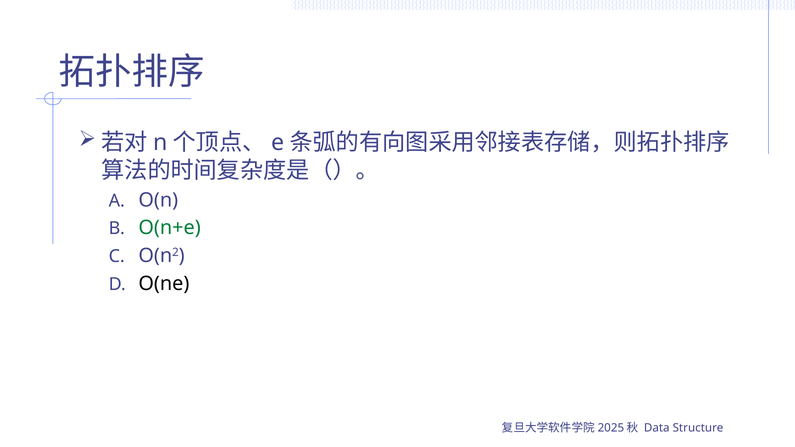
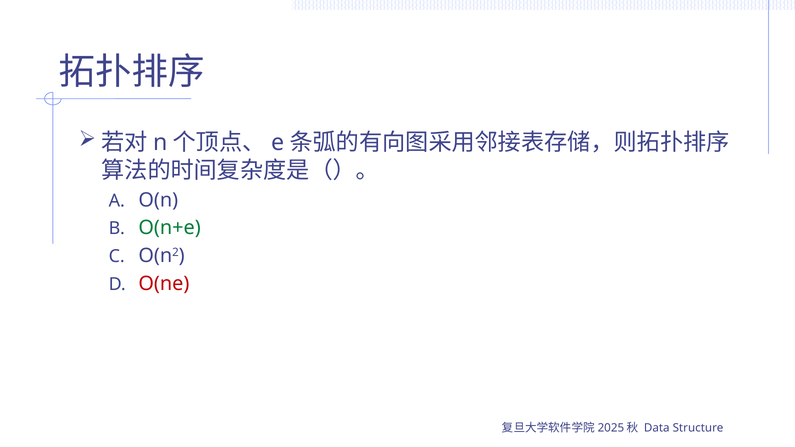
O(ne colour: black -> red
